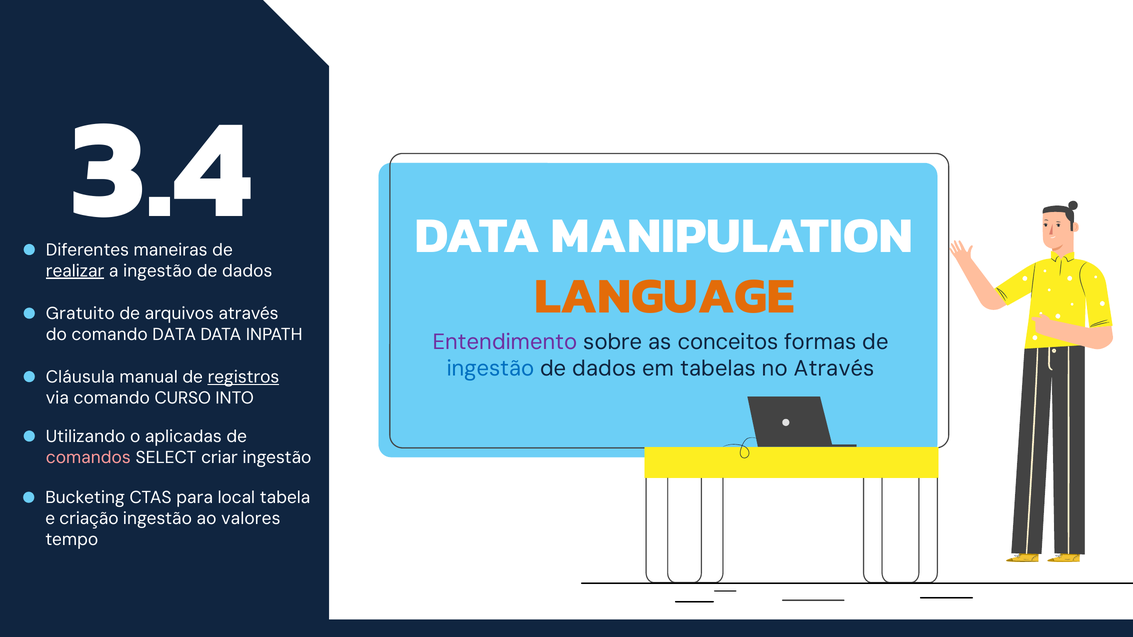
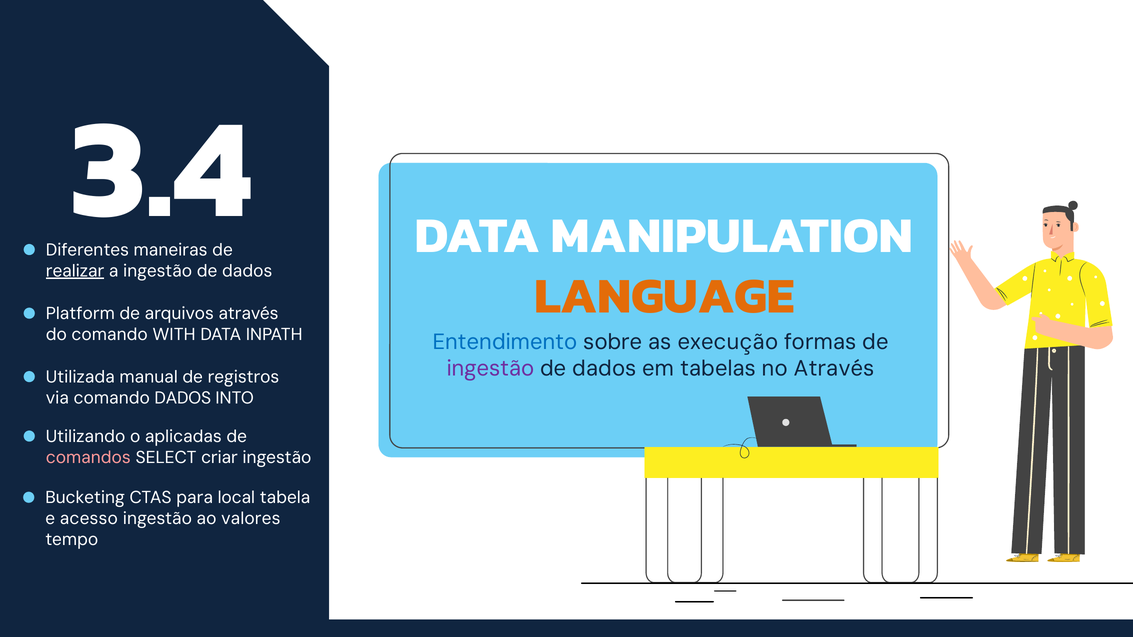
Gratuito: Gratuito -> Platform
comando DATA: DATA -> WITH
Entendimento colour: purple -> blue
conceitos: conceitos -> execução
ingestão at (490, 369) colour: blue -> purple
Cláusula: Cláusula -> Utilizada
registros underline: present -> none
comando CURSO: CURSO -> DADOS
criação: criação -> acesso
